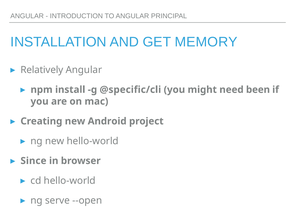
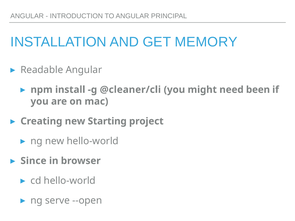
Relatively: Relatively -> Readable
@specific/cli: @specific/cli -> @cleaner/cli
Android: Android -> Starting
